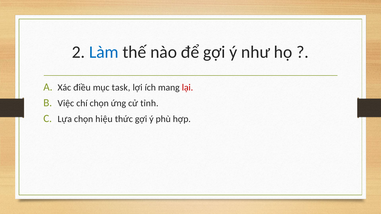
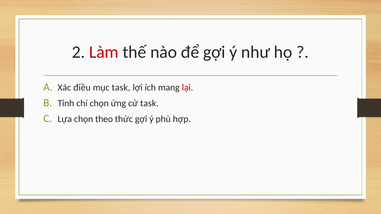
Làm colour: blue -> red
Việc: Việc -> Tỉnh
cử tỉnh: tỉnh -> task
hiệu: hiệu -> theo
